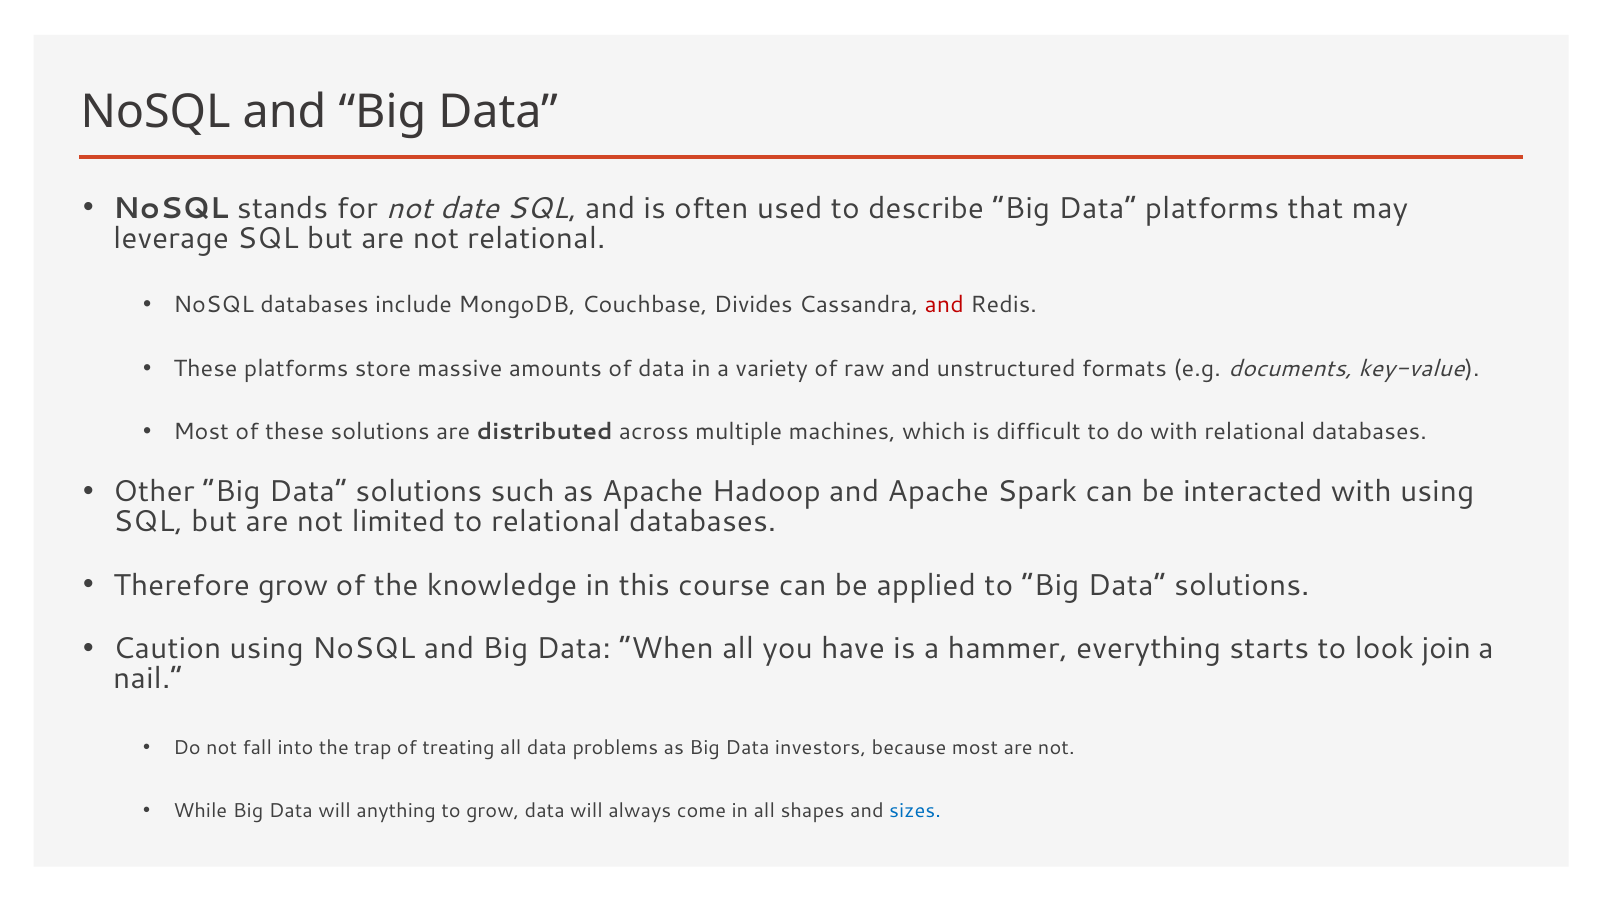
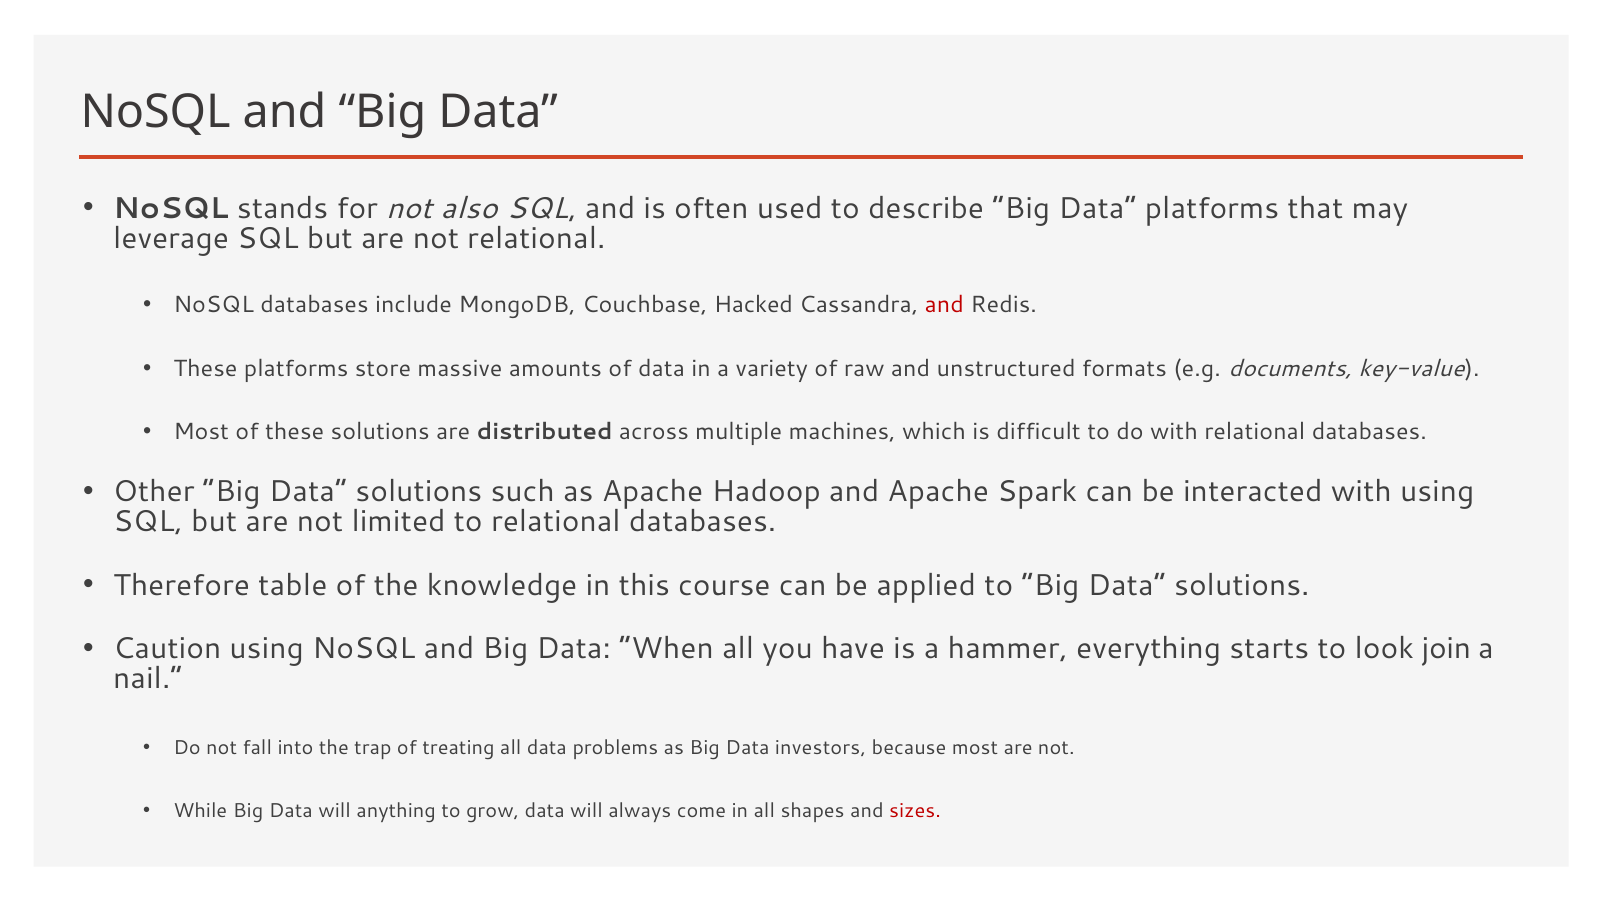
date: date -> also
Divides: Divides -> Hacked
Therefore grow: grow -> table
sizes colour: blue -> red
